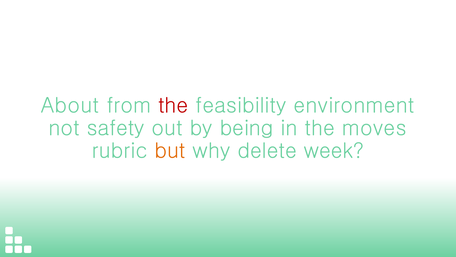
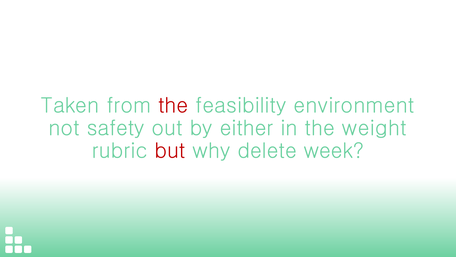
About: About -> Taken
being: being -> either
moves: moves -> weight
but colour: orange -> red
